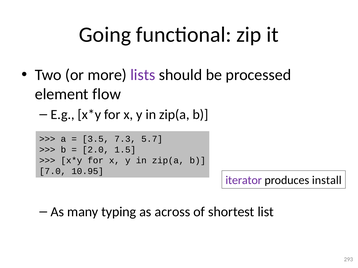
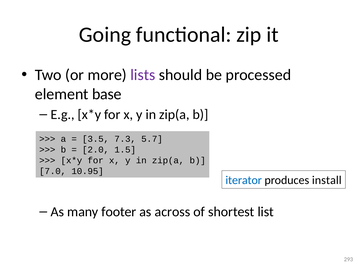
flow: flow -> base
iterator colour: purple -> blue
typing: typing -> footer
